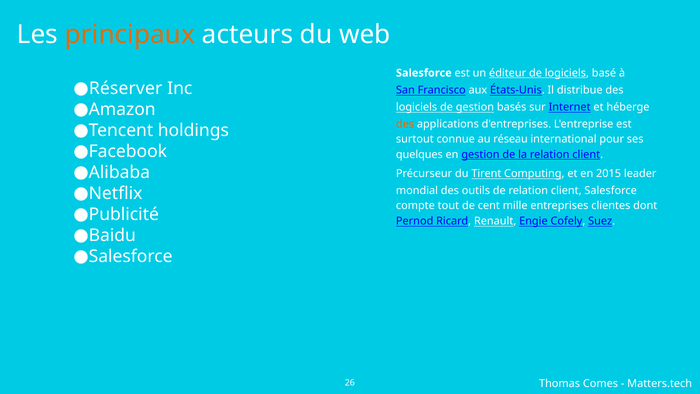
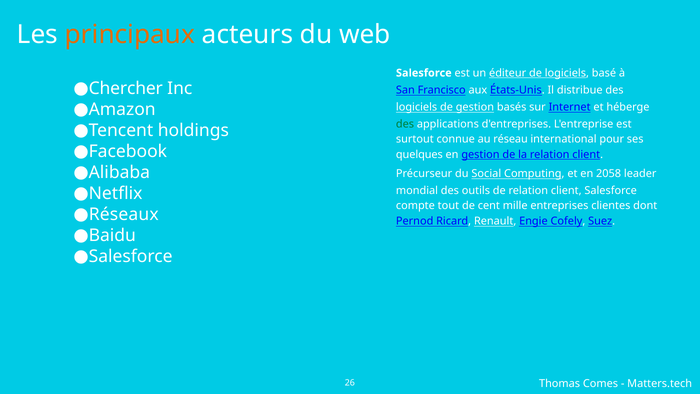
Réserver: Réserver -> Chercher
des at (405, 124) colour: orange -> green
Tirent: Tirent -> Social
2015: 2015 -> 2058
Publicité: Publicité -> Réseaux
